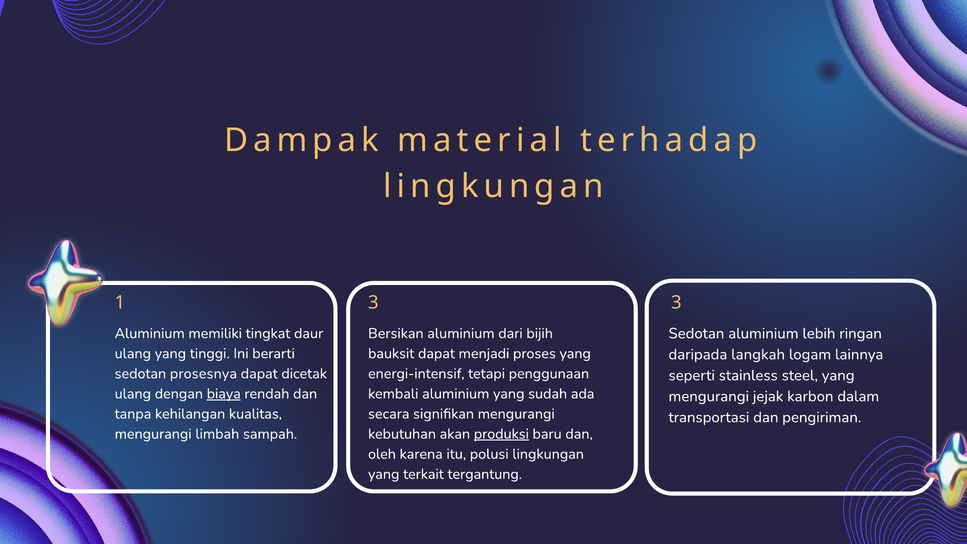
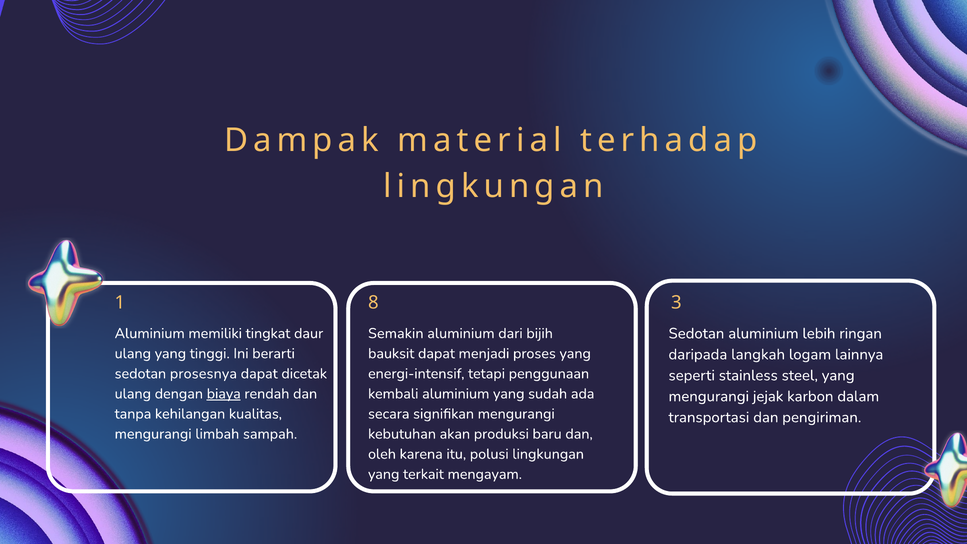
1 3: 3 -> 8
Bersikan: Bersikan -> Semakin
produksi underline: present -> none
tergantung: tergantung -> mengayam
